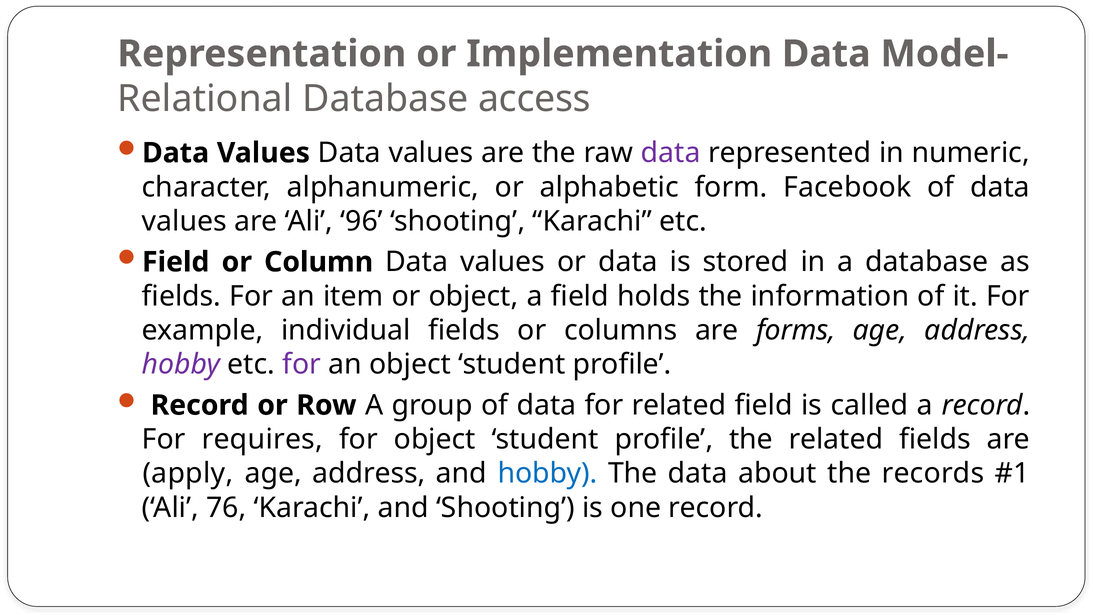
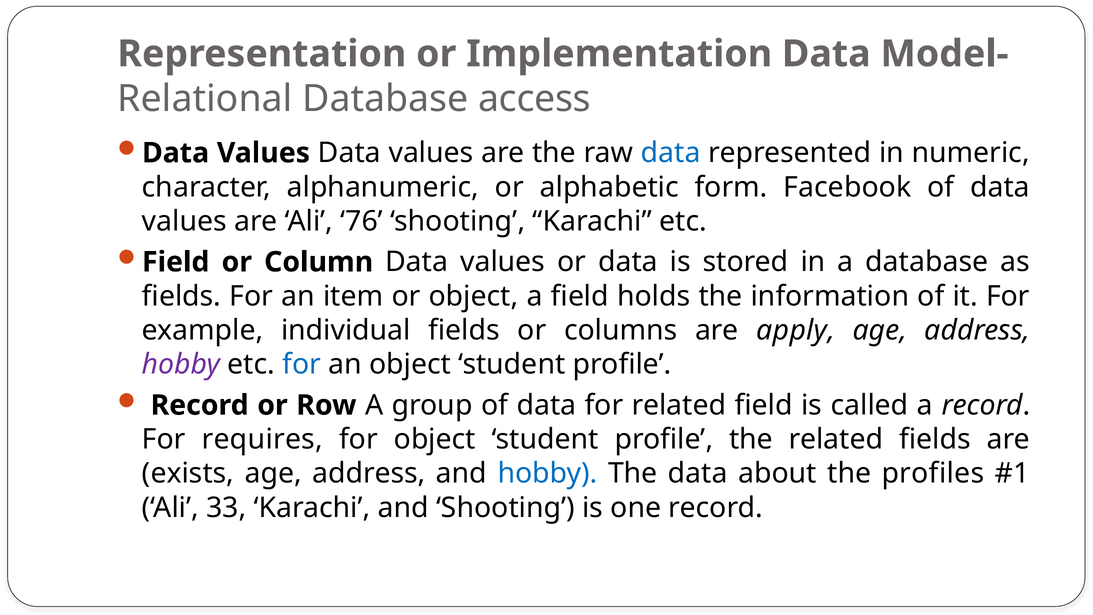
data at (671, 153) colour: purple -> blue
96: 96 -> 76
forms: forms -> apply
for at (302, 364) colour: purple -> blue
apply: apply -> exists
records: records -> profiles
76: 76 -> 33
